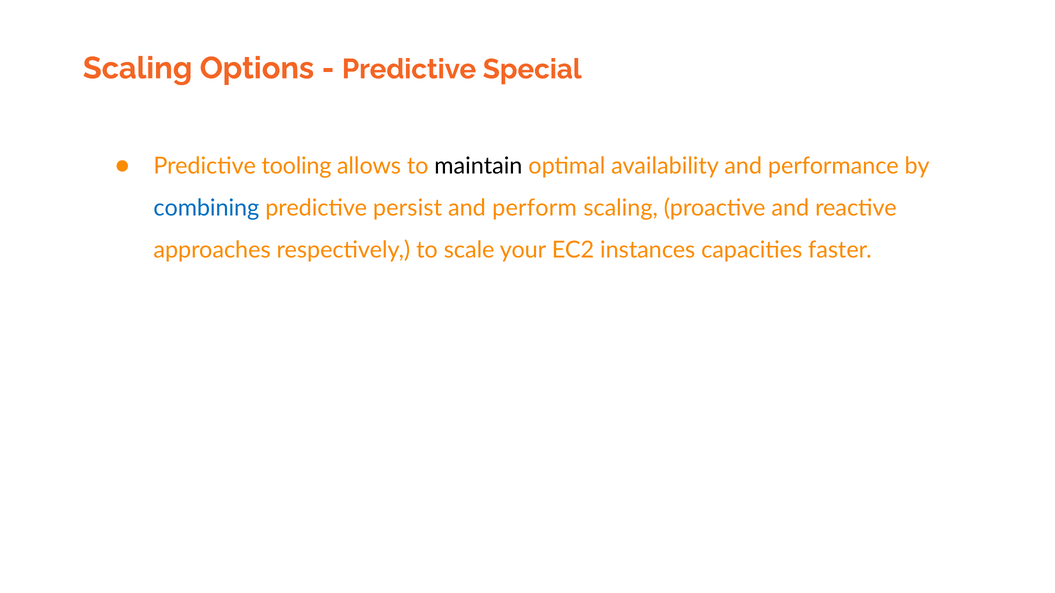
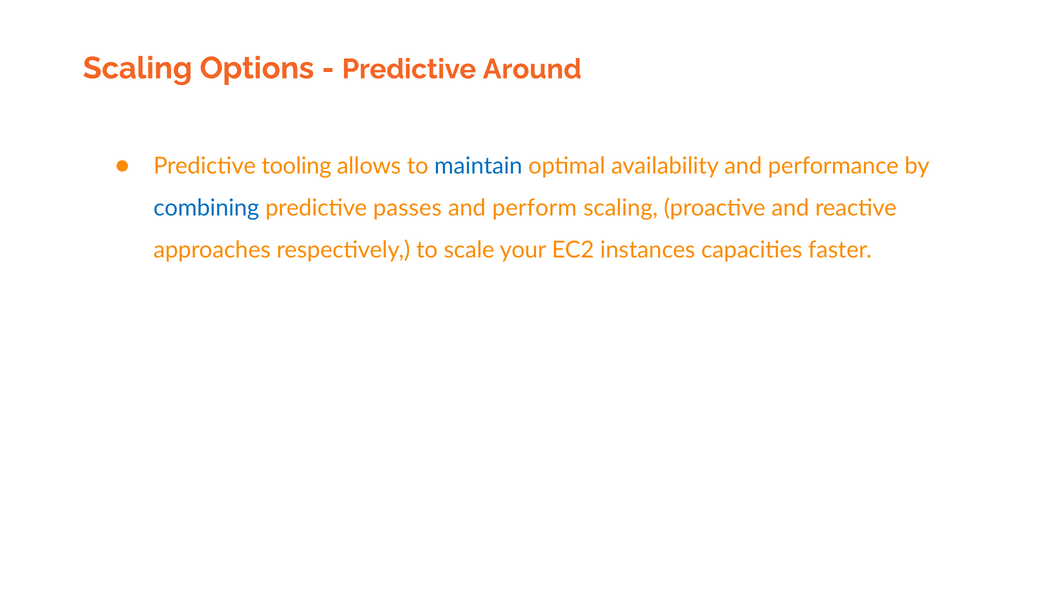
Special: Special -> Around
maintain colour: black -> blue
persist: persist -> passes
